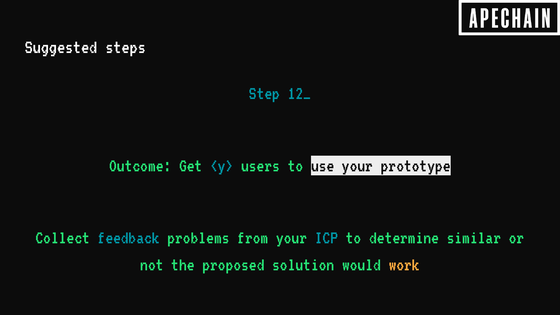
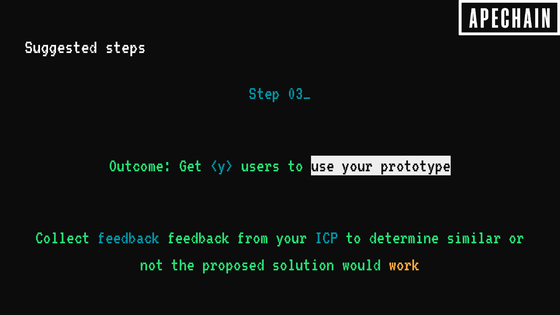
12_: 12_ -> 03_
feedback problems: problems -> feedback
